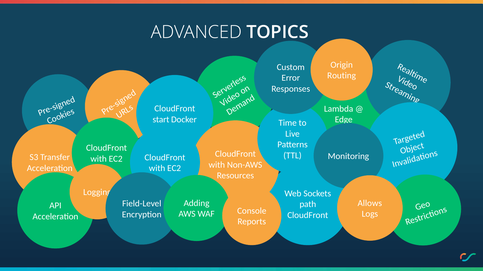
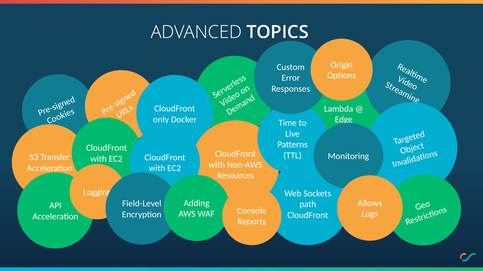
Routing: Routing -> Options
start: start -> only
